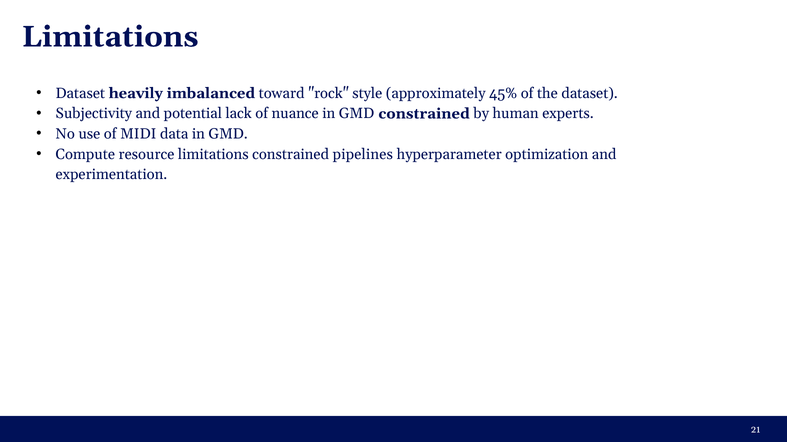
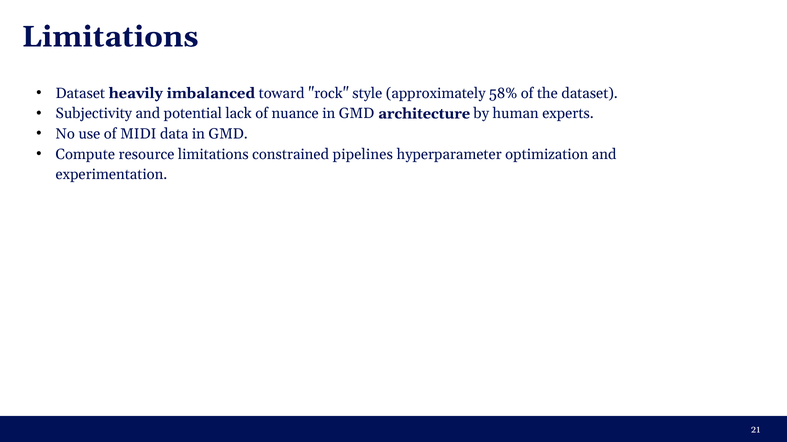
45%: 45% -> 58%
GMD constrained: constrained -> architecture
